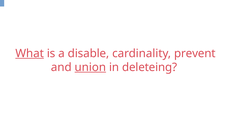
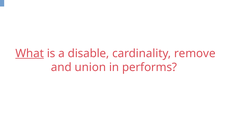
prevent: prevent -> remove
union underline: present -> none
deleteing: deleteing -> performs
